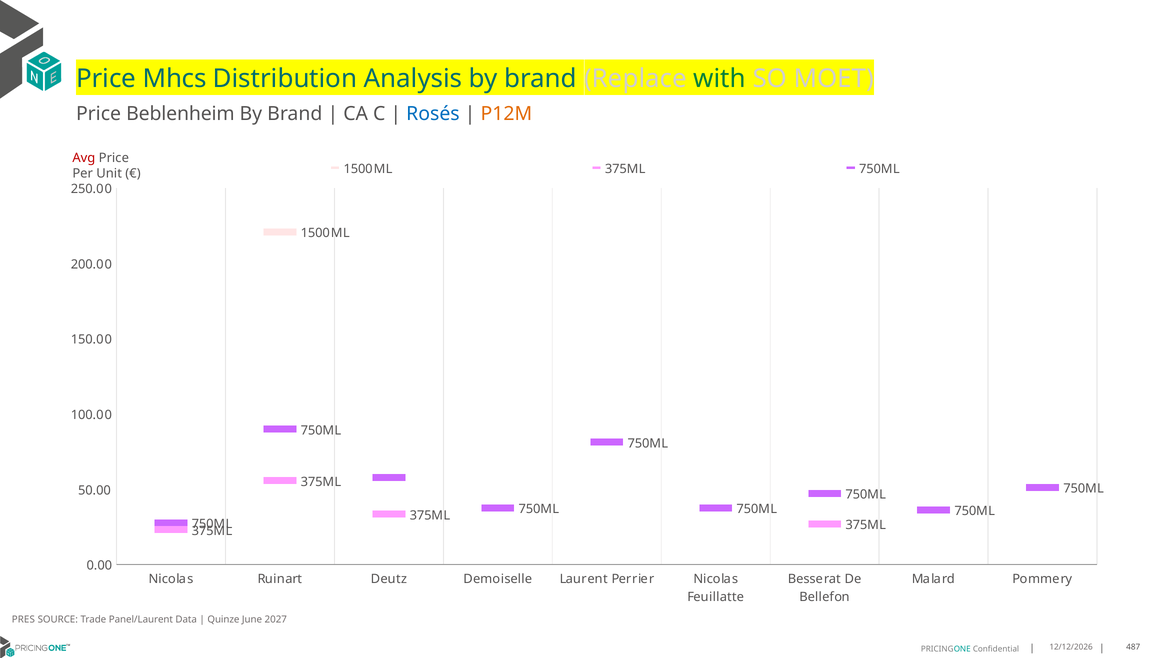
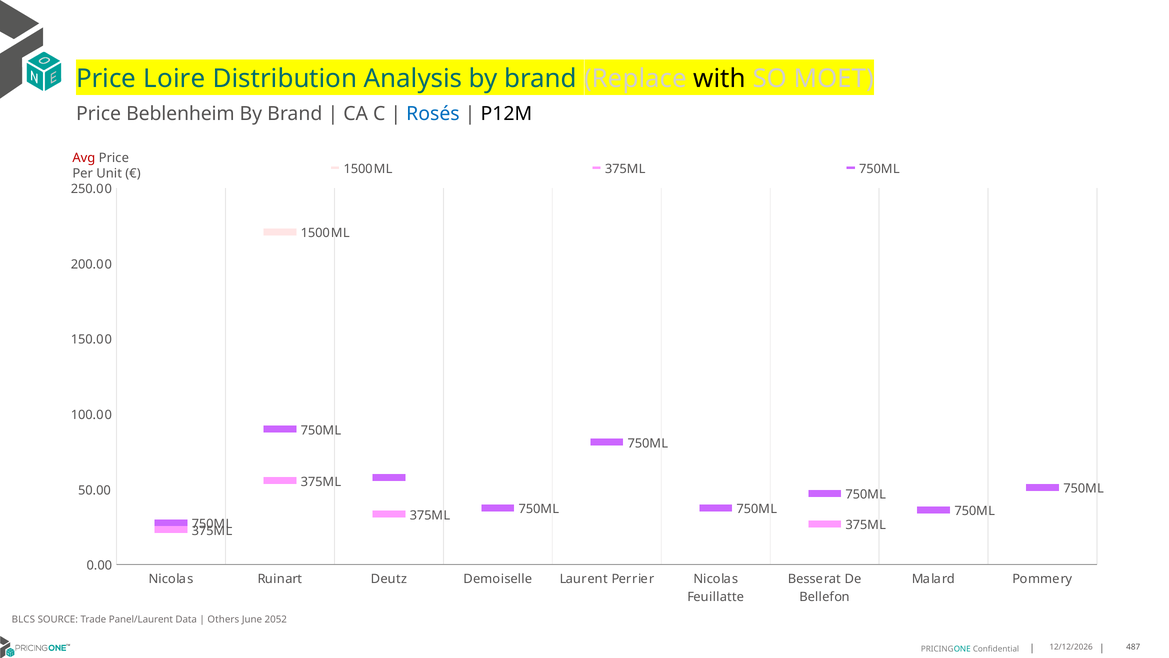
Mhcs: Mhcs -> Loire
with colour: green -> black
P12M colour: orange -> black
PRES: PRES -> BLCS
Quinze: Quinze -> Others
2027: 2027 -> 2052
